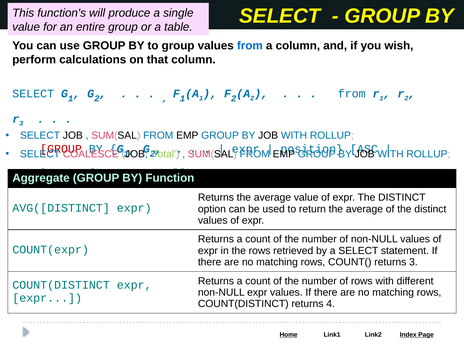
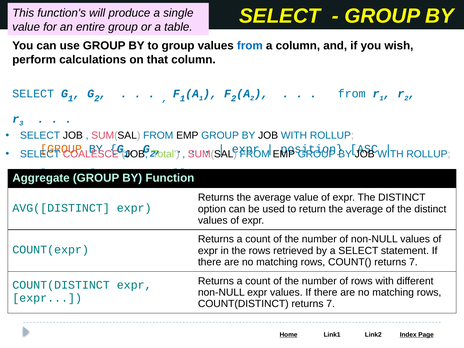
GROUP at (61, 149) colour: red -> orange
COUNT( returns 3: 3 -> 7
COUNT(DISTINCT returns 4: 4 -> 7
